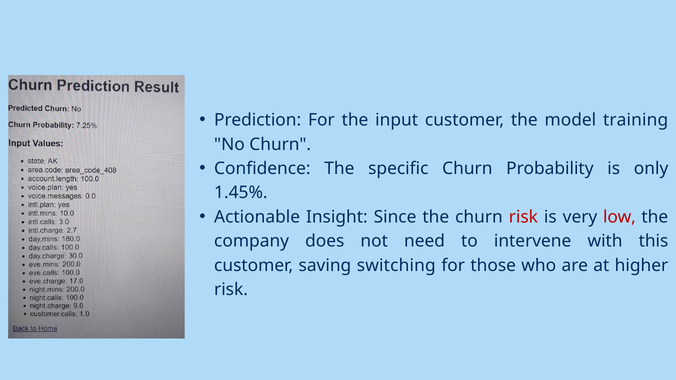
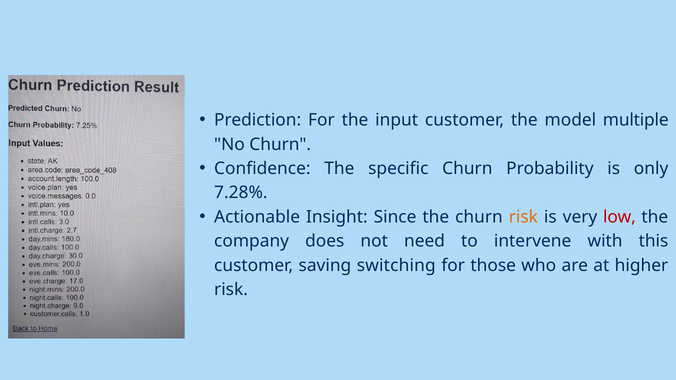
training: training -> multiple
1.45%: 1.45% -> 7.28%
risk at (523, 217) colour: red -> orange
